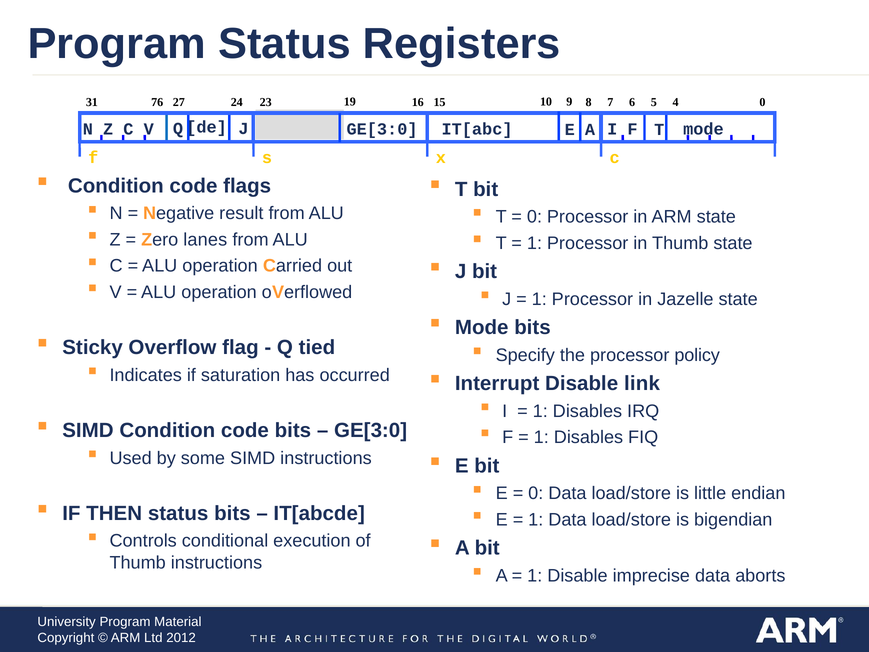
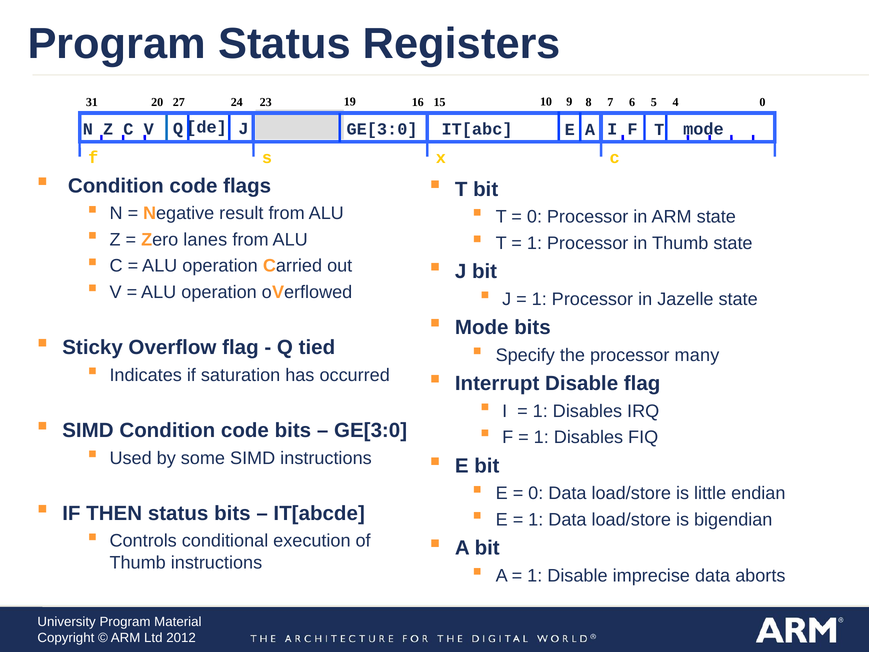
76: 76 -> 20
policy: policy -> many
Disable link: link -> flag
